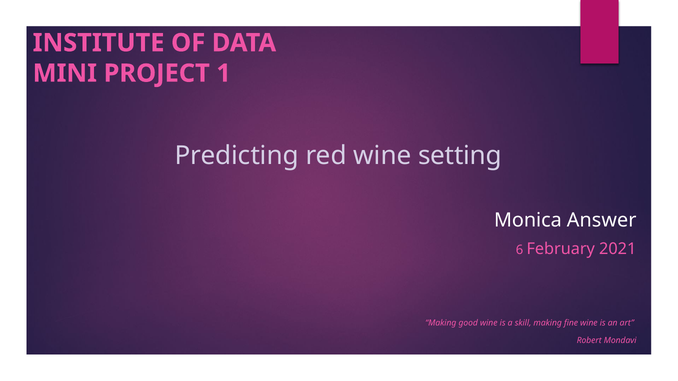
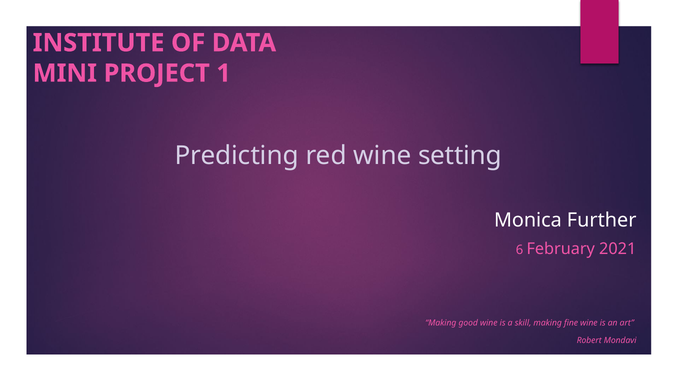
Answer: Answer -> Further
